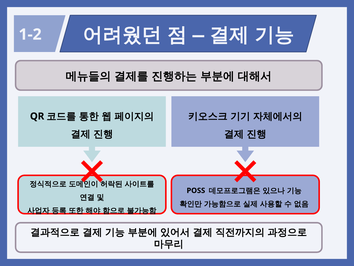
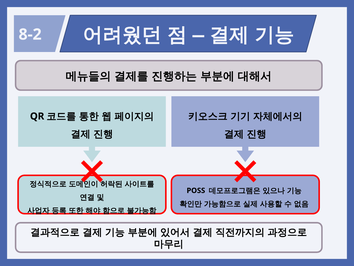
1-2: 1-2 -> 8-2
